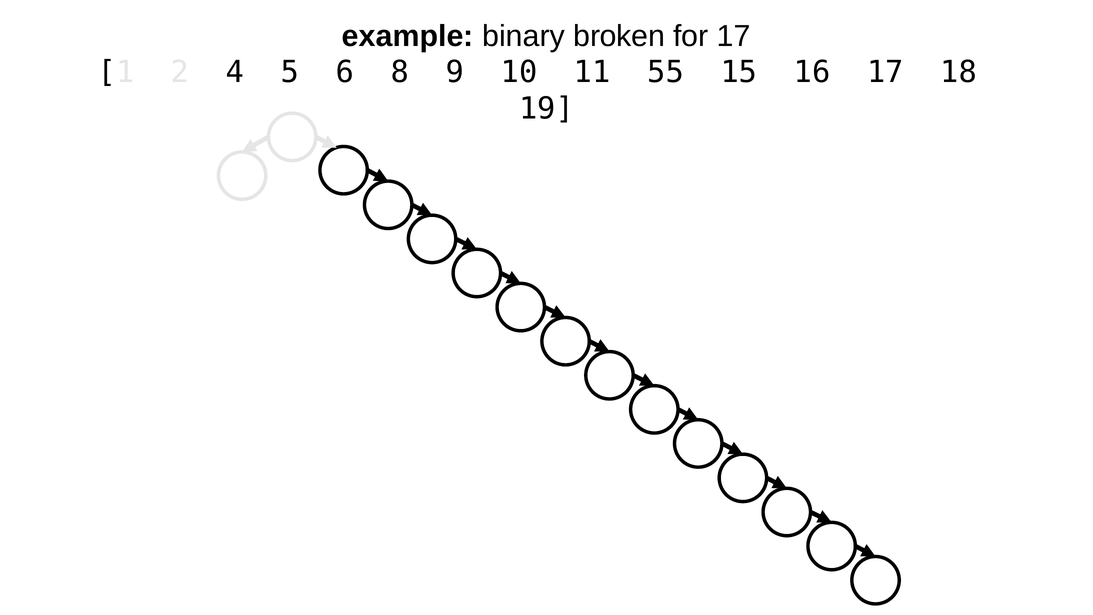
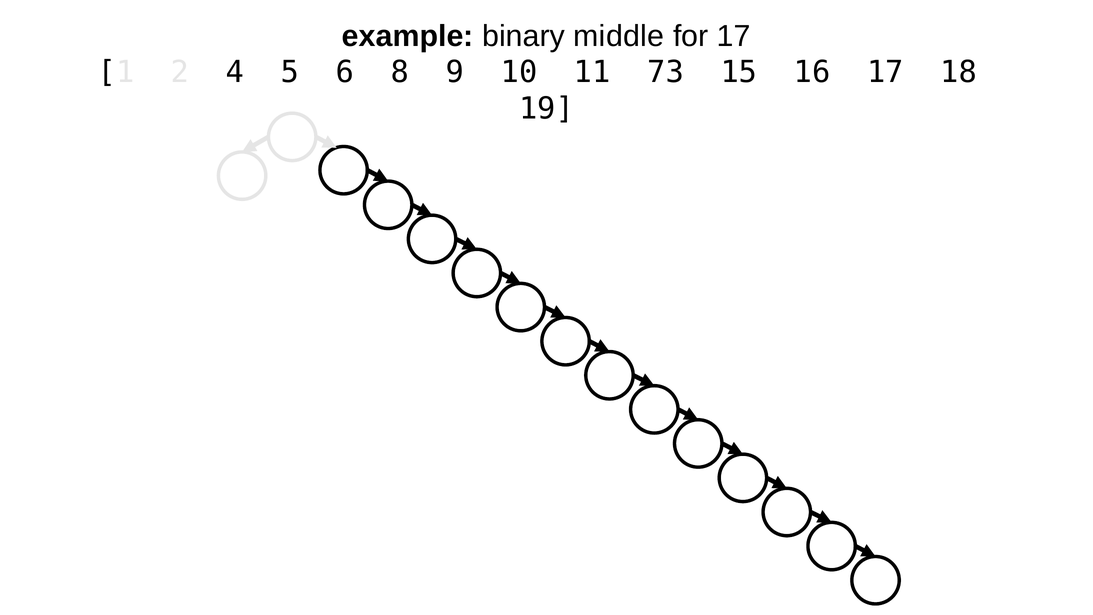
broken: broken -> middle
55: 55 -> 73
